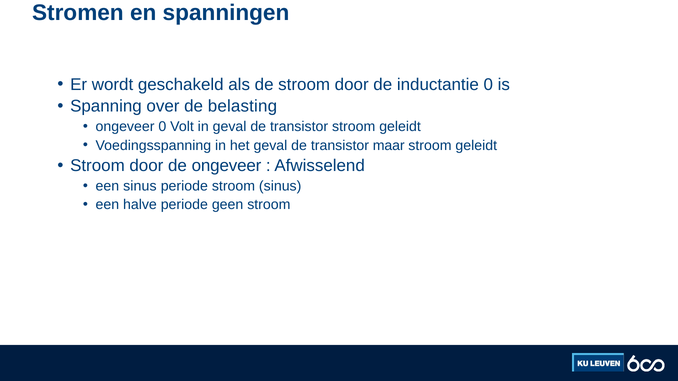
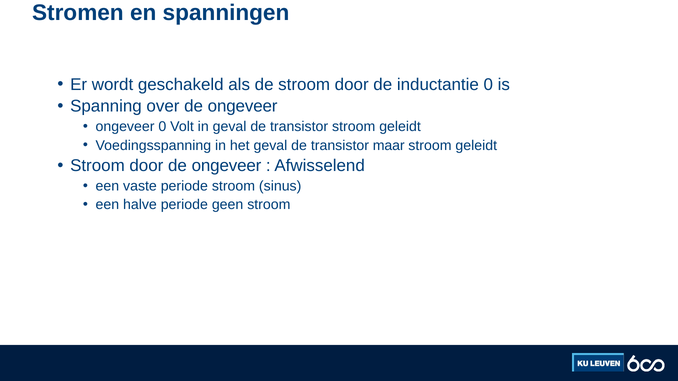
over de belasting: belasting -> ongeveer
een sinus: sinus -> vaste
